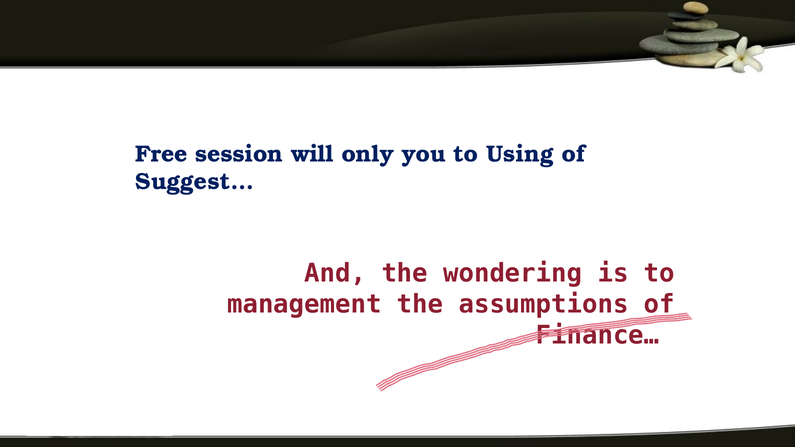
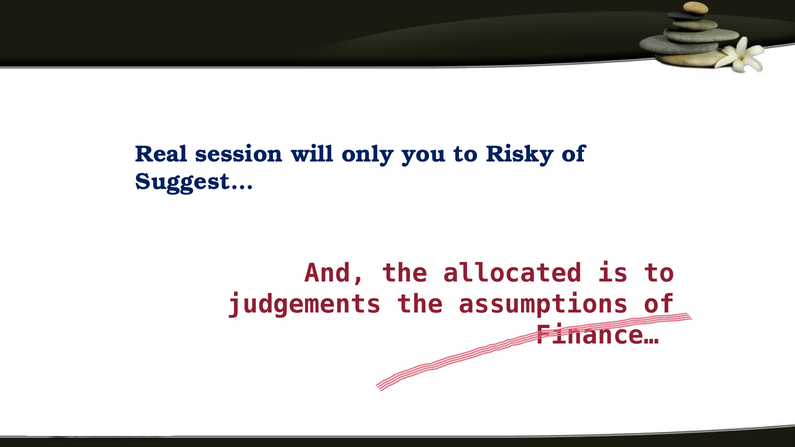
Free: Free -> Real
Using: Using -> Risky
wondering: wondering -> allocated
management: management -> judgements
